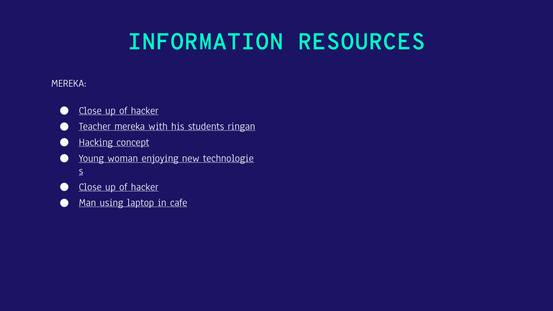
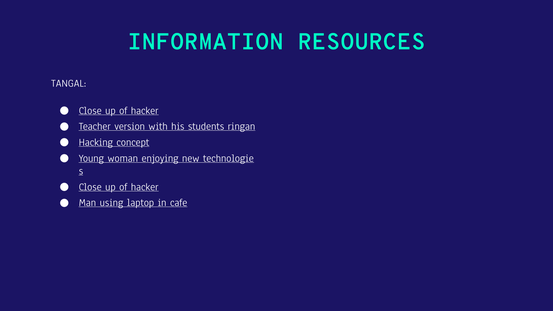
MEREKA at (69, 83): MEREKA -> TANGAL
Teacher mereka: mereka -> version
